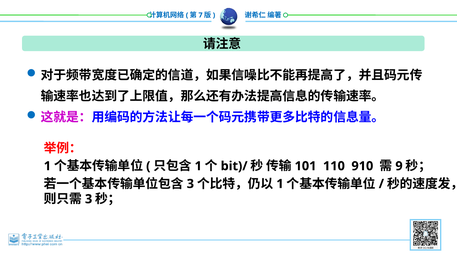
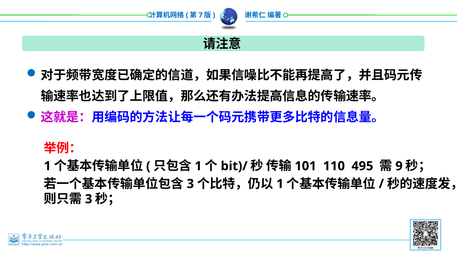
910: 910 -> 495
